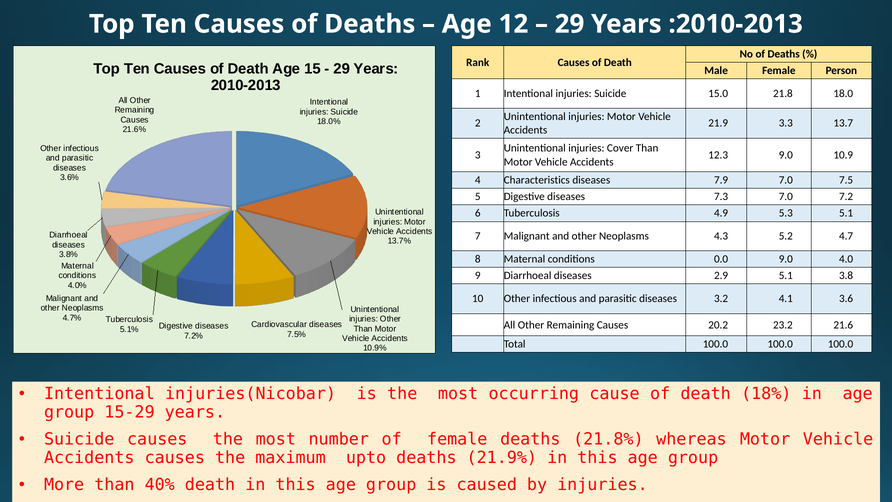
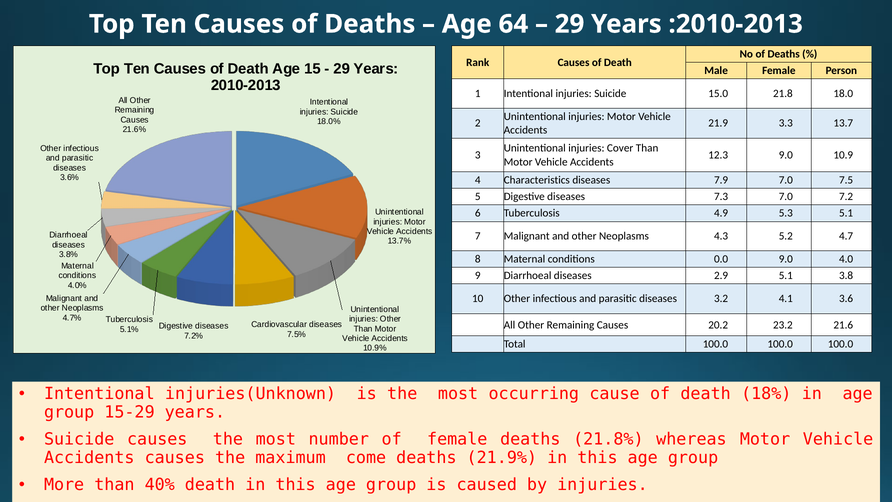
12: 12 -> 64
injuries(Nicobar: injuries(Nicobar -> injuries(Unknown
upto: upto -> come
